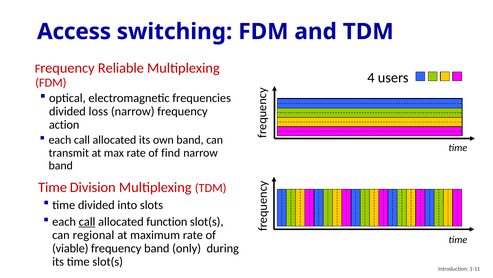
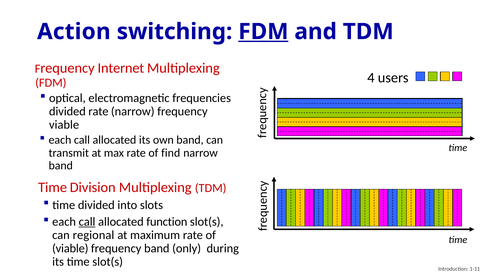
Access: Access -> Action
FDM at (263, 32) underline: none -> present
Reliable: Reliable -> Internet
divided loss: loss -> rate
action at (64, 124): action -> viable
